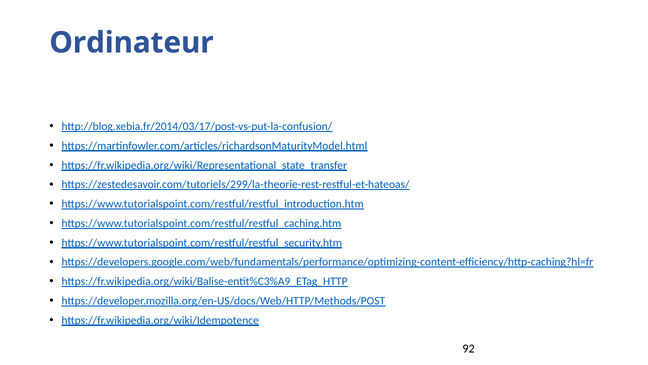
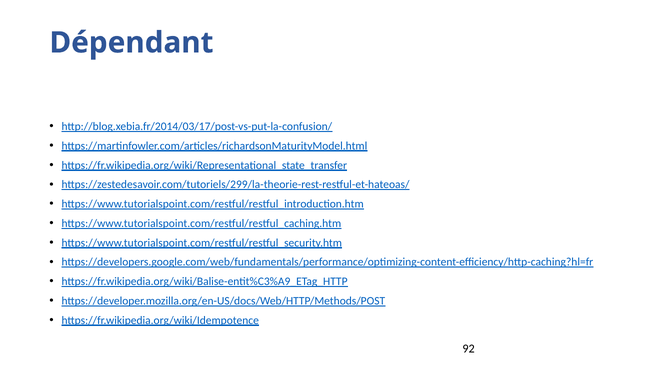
Ordinateur: Ordinateur -> Dépendant
